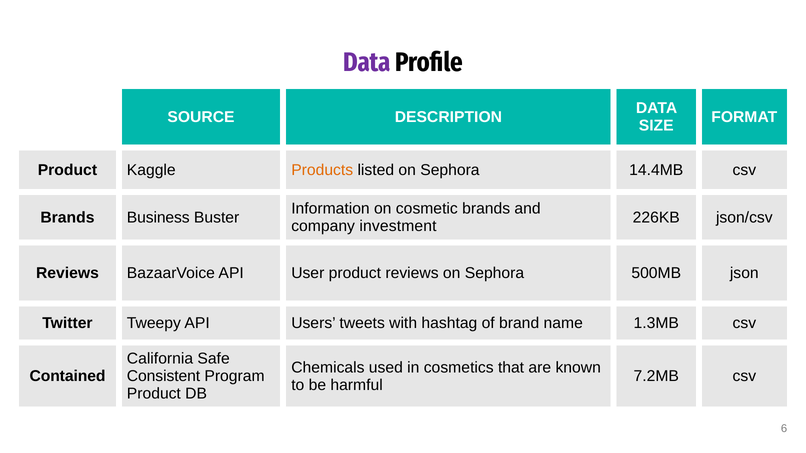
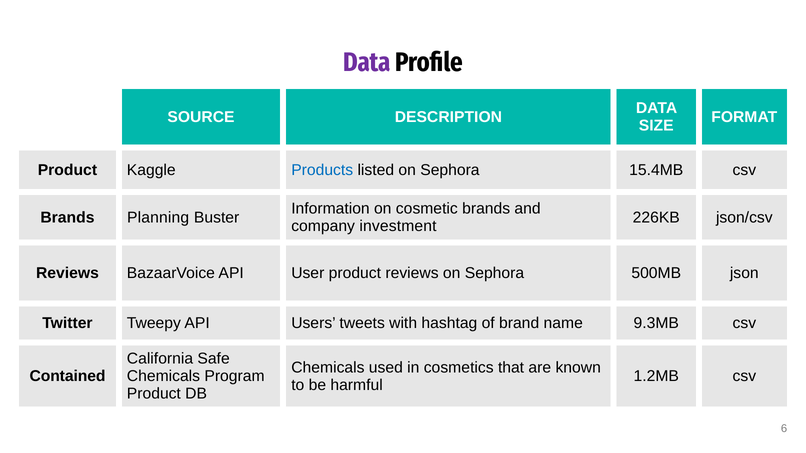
Products colour: orange -> blue
14.4MB: 14.4MB -> 15.4MB
Business: Business -> Planning
1.3MB: 1.3MB -> 9.3MB
Consistent at (164, 377): Consistent -> Chemicals
7.2MB: 7.2MB -> 1.2MB
